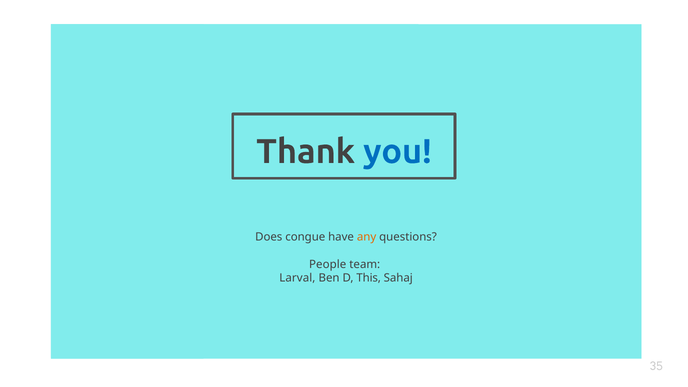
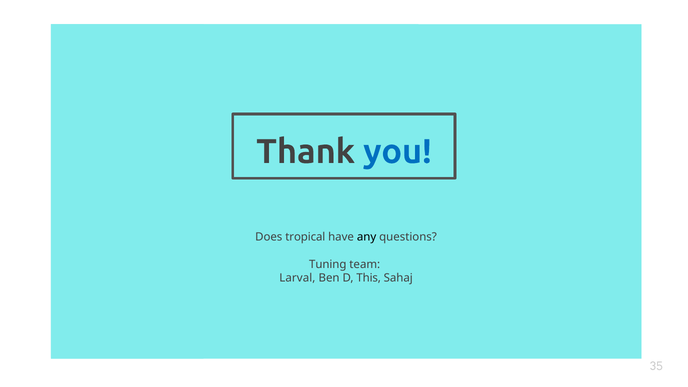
congue: congue -> tropical
any colour: orange -> black
People: People -> Tuning
